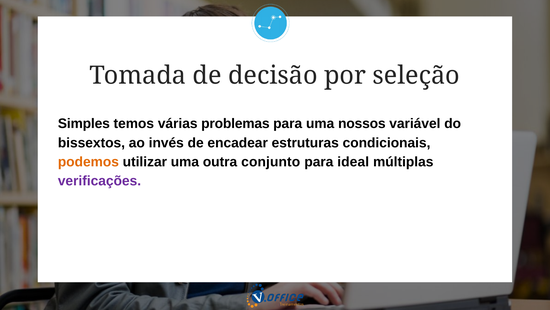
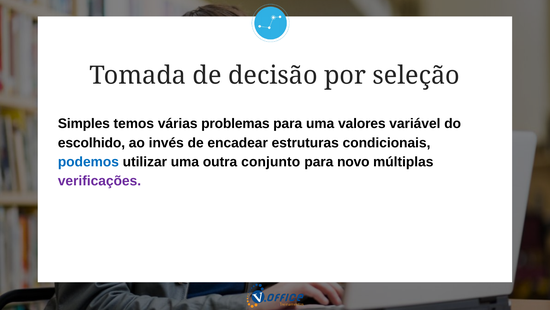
nossos: nossos -> valores
bissextos: bissextos -> escolhido
podemos colour: orange -> blue
ideal: ideal -> novo
